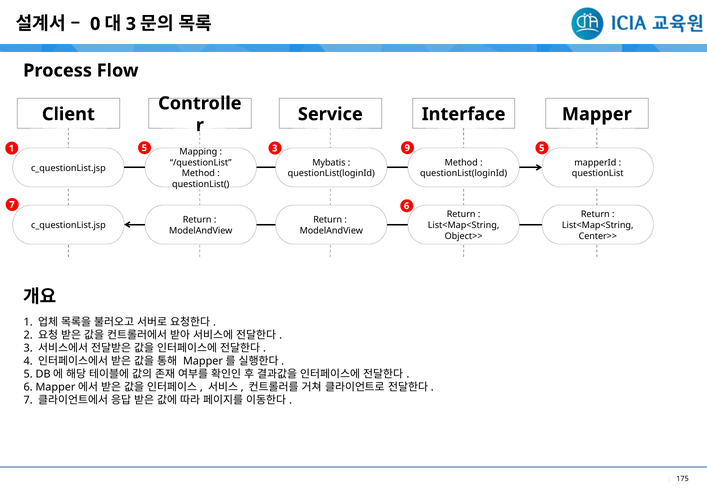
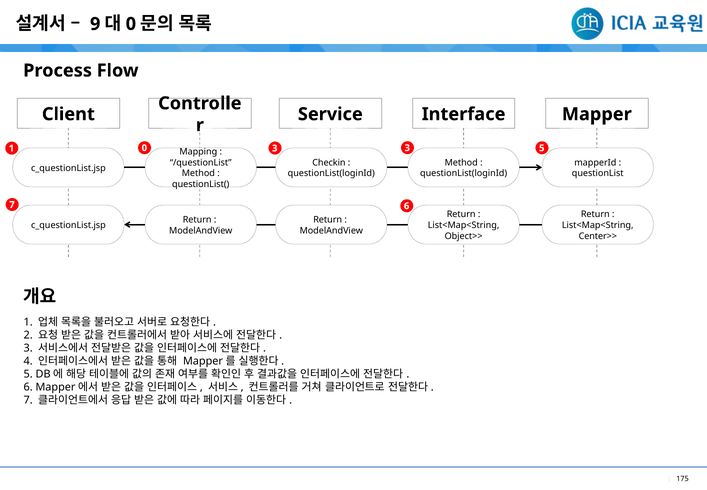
0: 0 -> 9
3 at (131, 24): 3 -> 0
1 5: 5 -> 0
3 9: 9 -> 3
Mybatis: Mybatis -> Checkin
